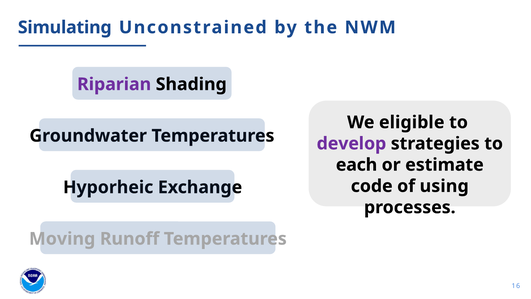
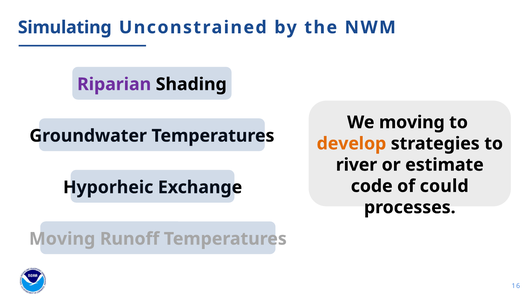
We eligible: eligible -> moving
develop colour: purple -> orange
each: each -> river
using: using -> could
